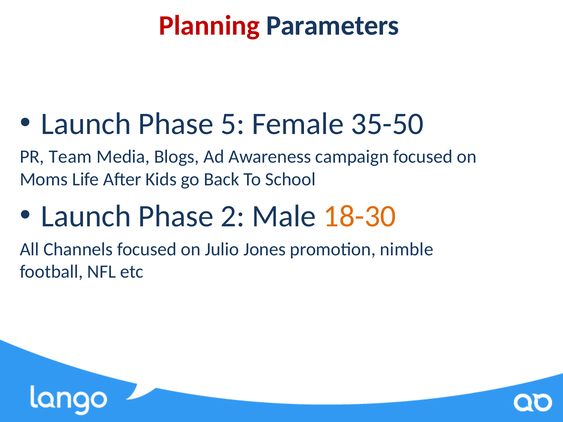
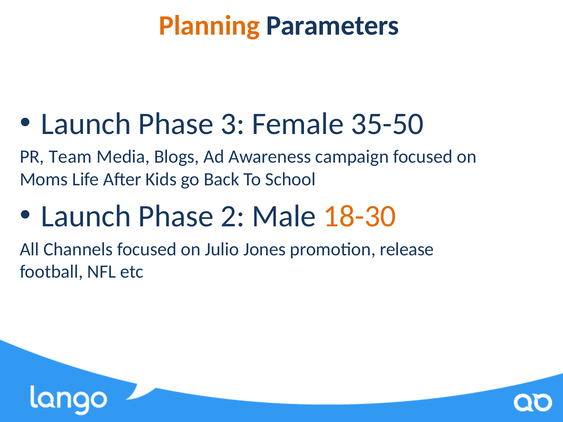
Planning colour: red -> orange
5: 5 -> 3
nimble: nimble -> release
